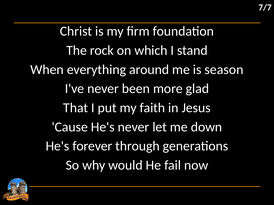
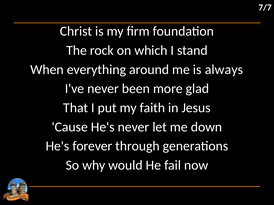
season: season -> always
